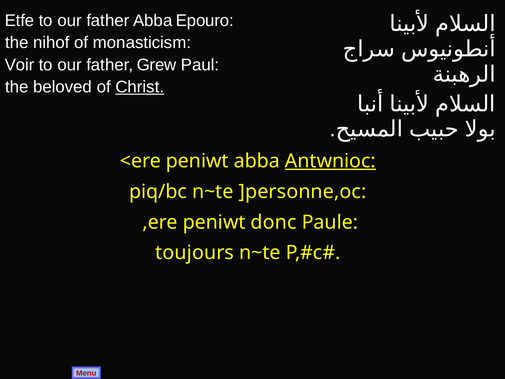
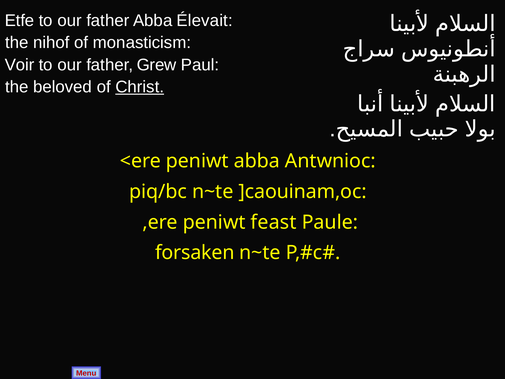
Epouro: Epouro -> Élevait
Antwnioc underline: present -> none
]personne,oc: ]personne,oc -> ]caouinam,oc
donc: donc -> feast
toujours: toujours -> forsaken
